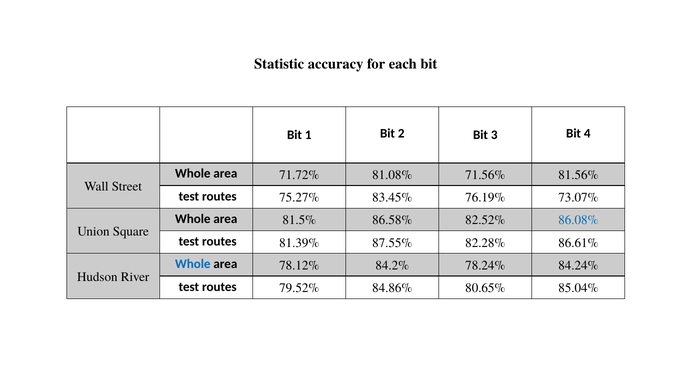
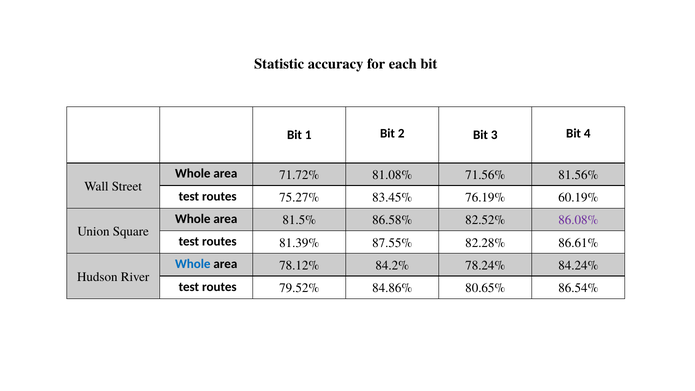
73.07%: 73.07% -> 60.19%
86.08% colour: blue -> purple
85.04%: 85.04% -> 86.54%
